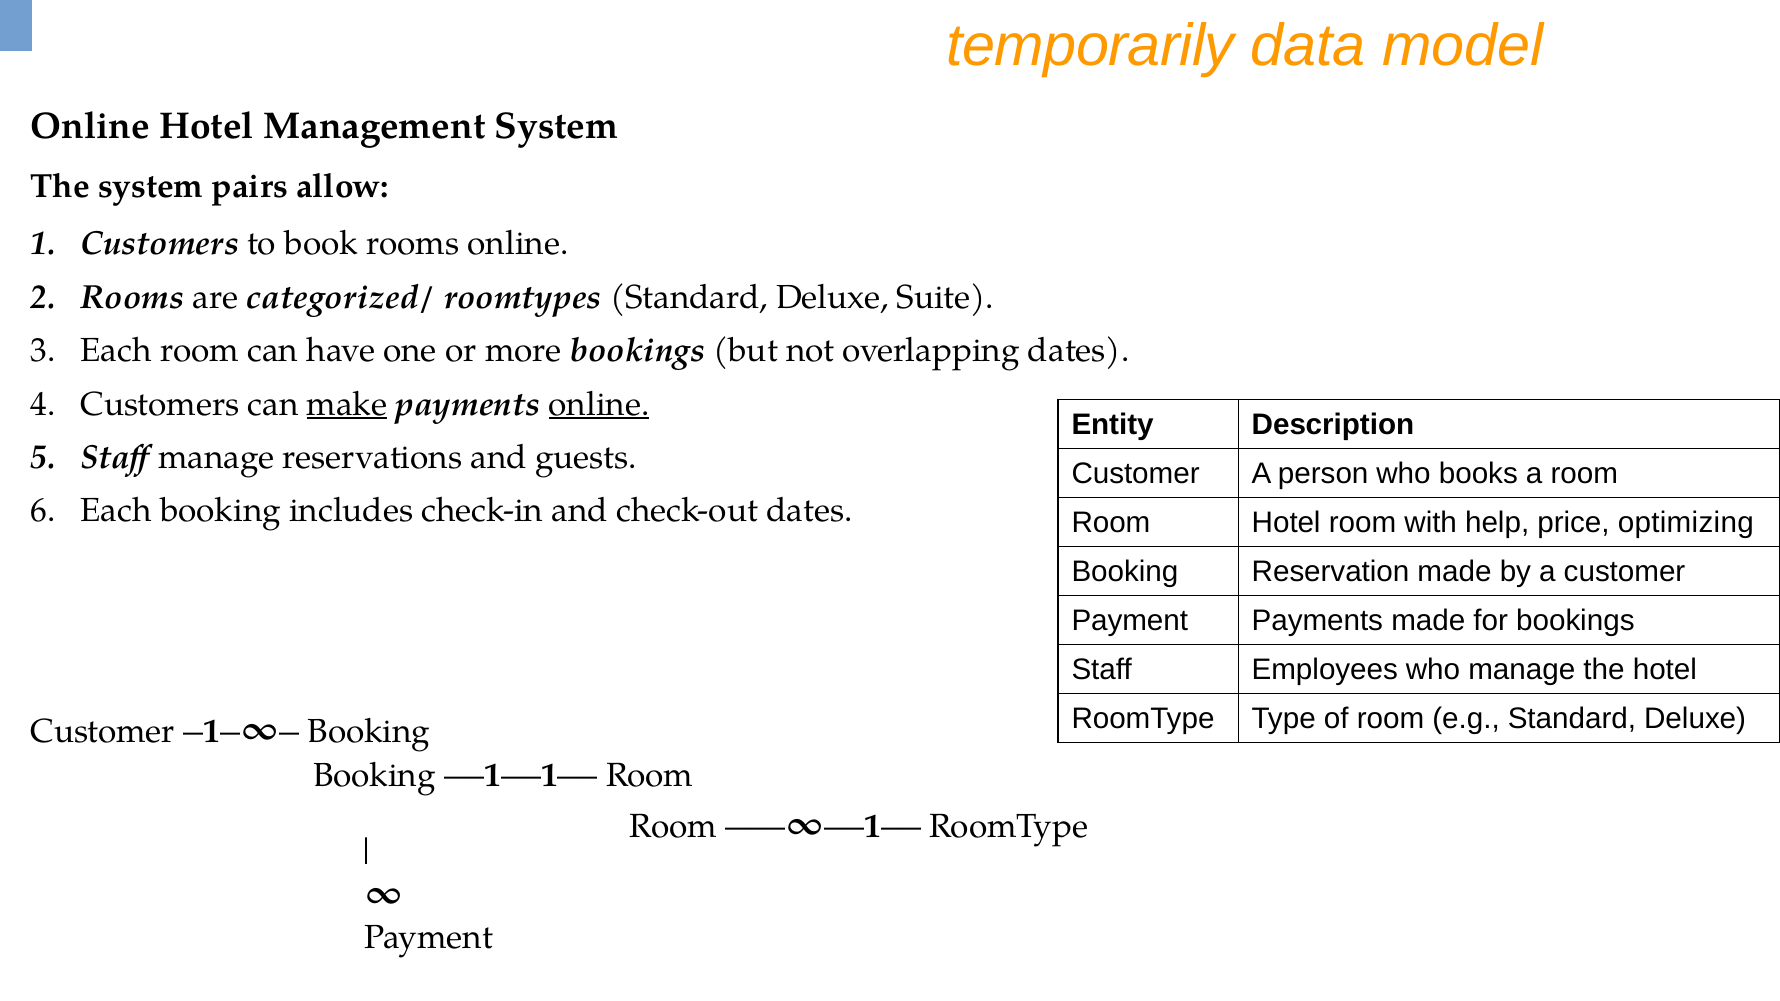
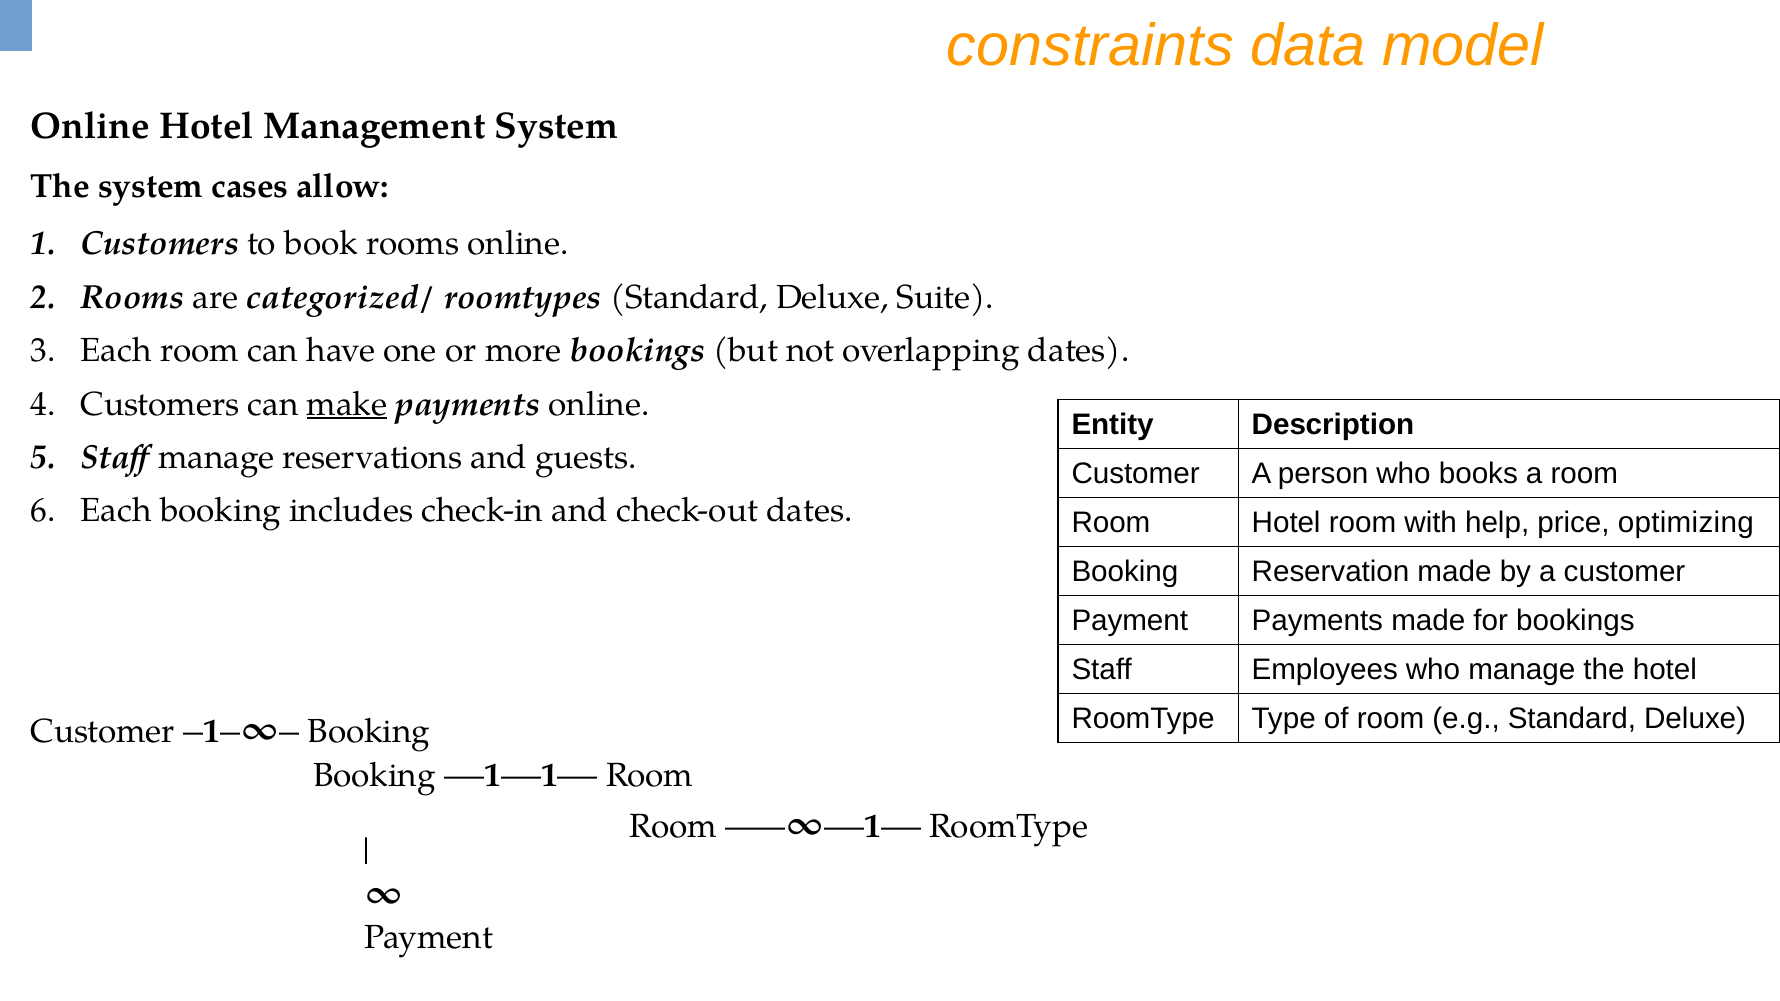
temporarily: temporarily -> constraints
pairs: pairs -> cases
online at (599, 404) underline: present -> none
